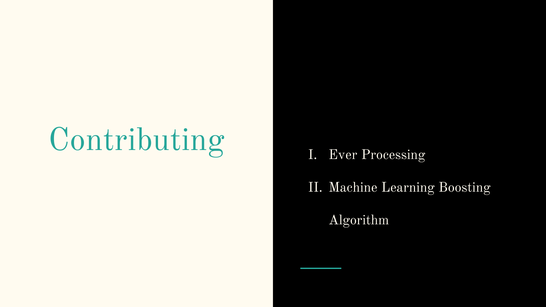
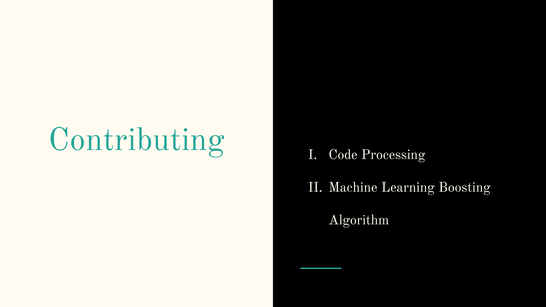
Ever: Ever -> Code
